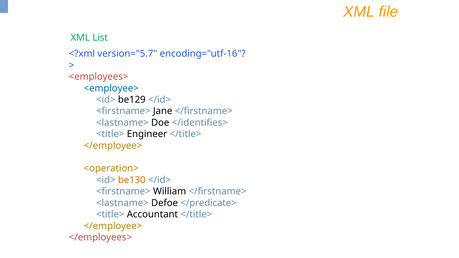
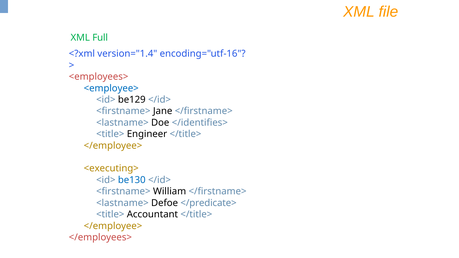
List: List -> Full
version="5.7: version="5.7 -> version="1.4
<operation>: <operation> -> <executing>
be130 colour: orange -> blue
